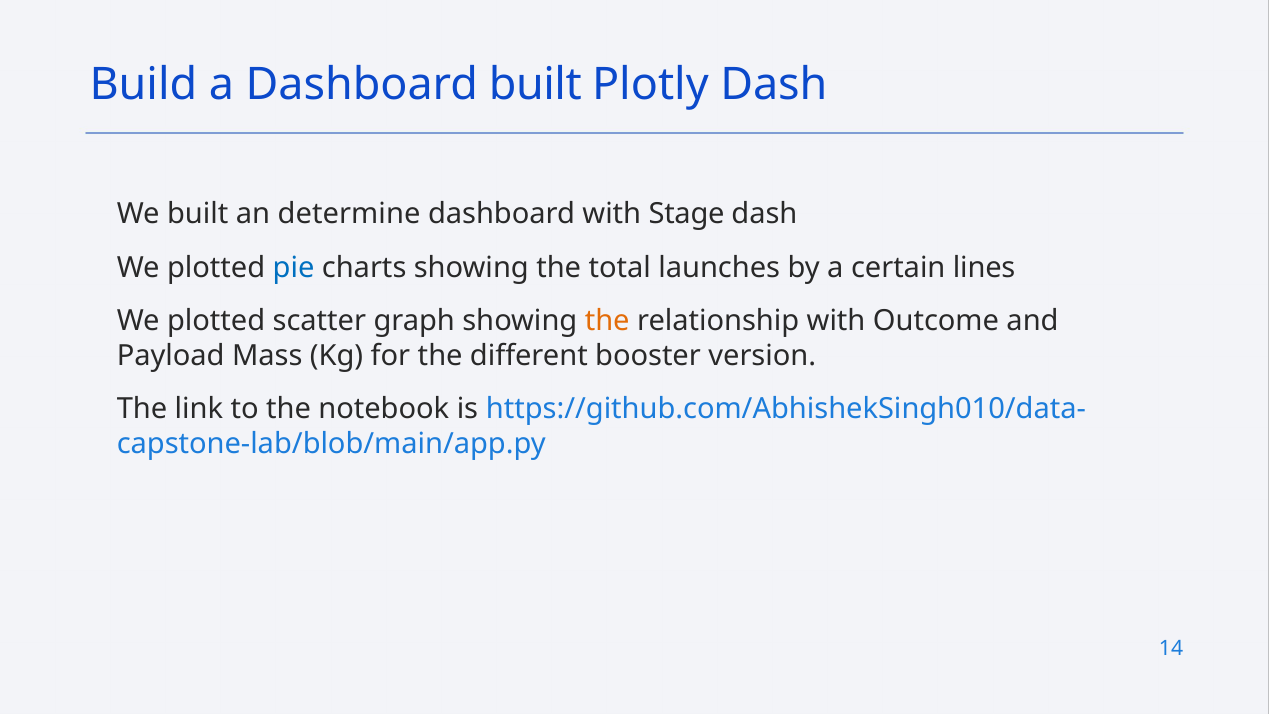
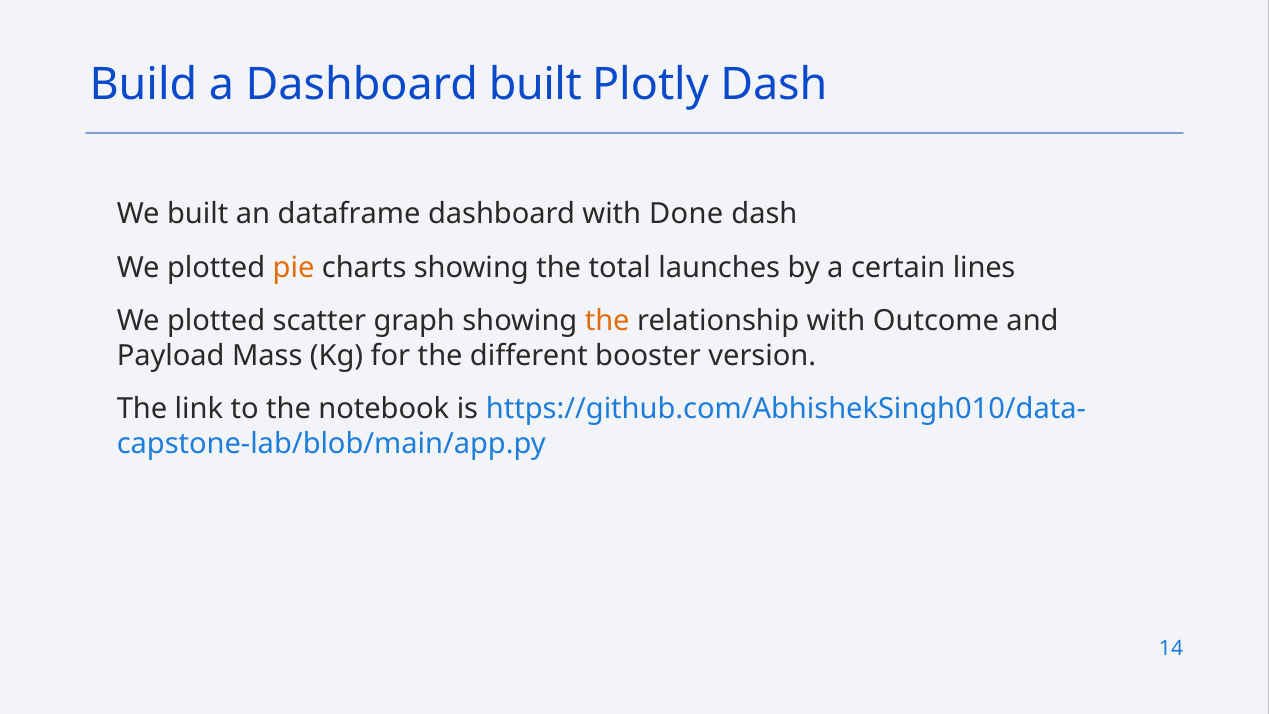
determine: determine -> dataframe
Stage: Stage -> Done
pie colour: blue -> orange
